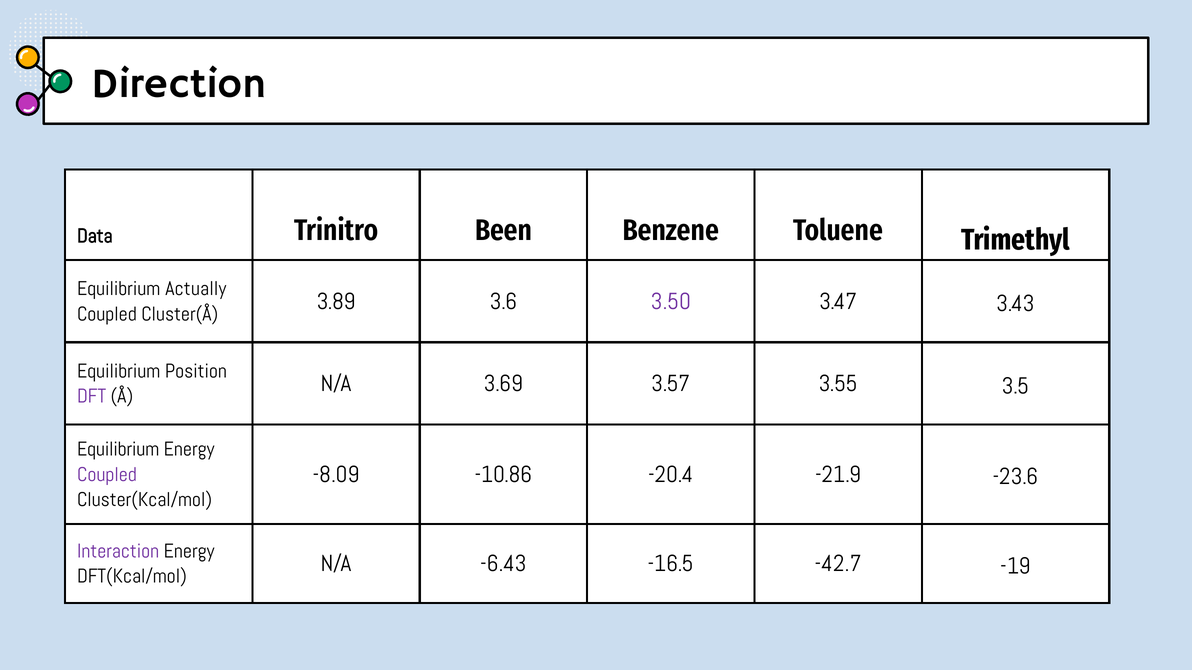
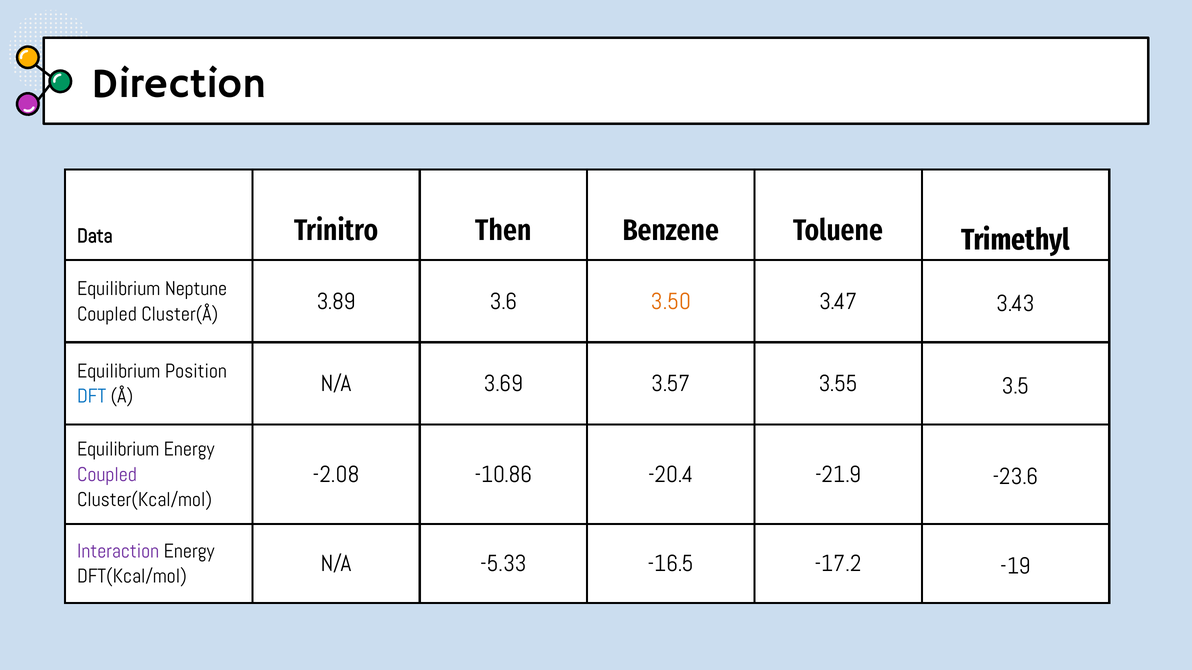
Been: Been -> Then
Actually: Actually -> Neptune
3.50 colour: purple -> orange
DFT colour: purple -> blue
-8.09: -8.09 -> -2.08
-6.43: -6.43 -> -5.33
-42.7: -42.7 -> -17.2
